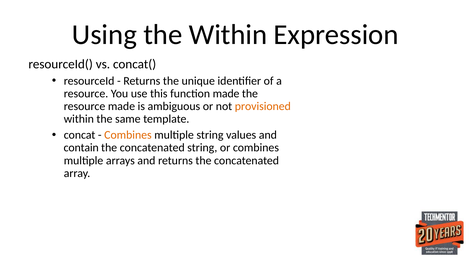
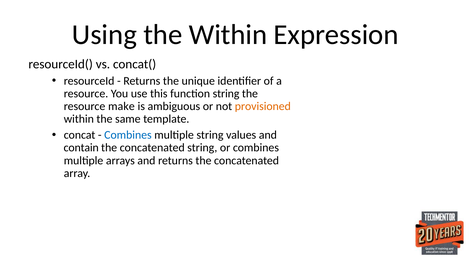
function made: made -> string
resource made: made -> make
Combines at (128, 135) colour: orange -> blue
